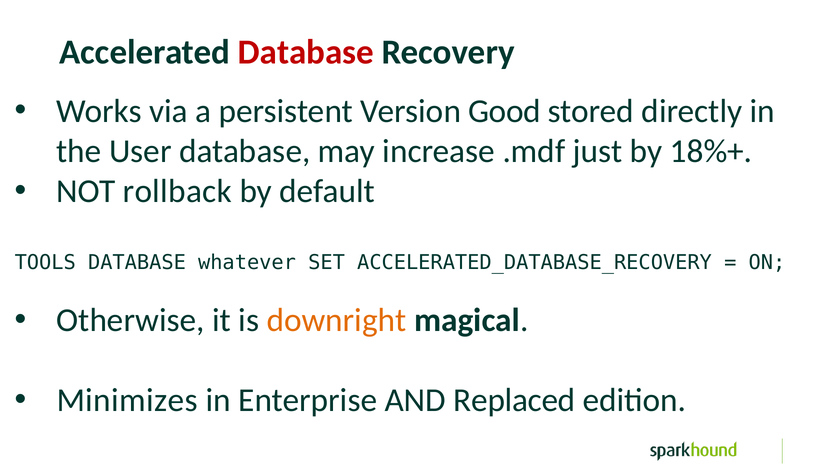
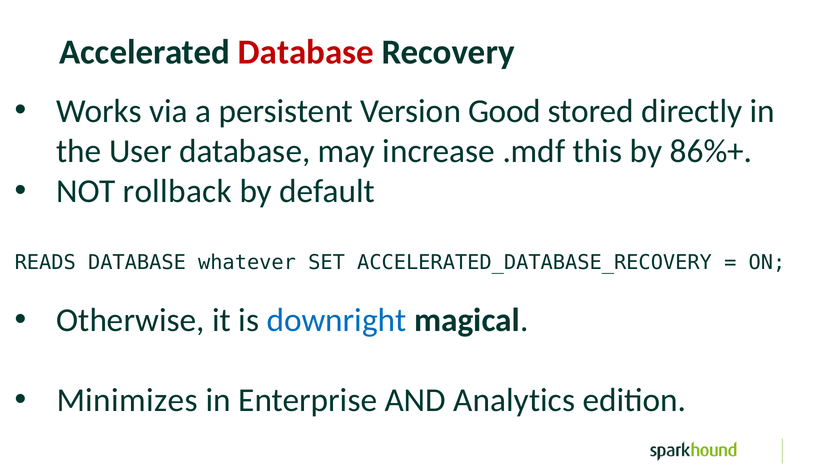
just: just -> this
18%+: 18%+ -> 86%+
TOOLS: TOOLS -> READS
downright colour: orange -> blue
Replaced: Replaced -> Analytics
